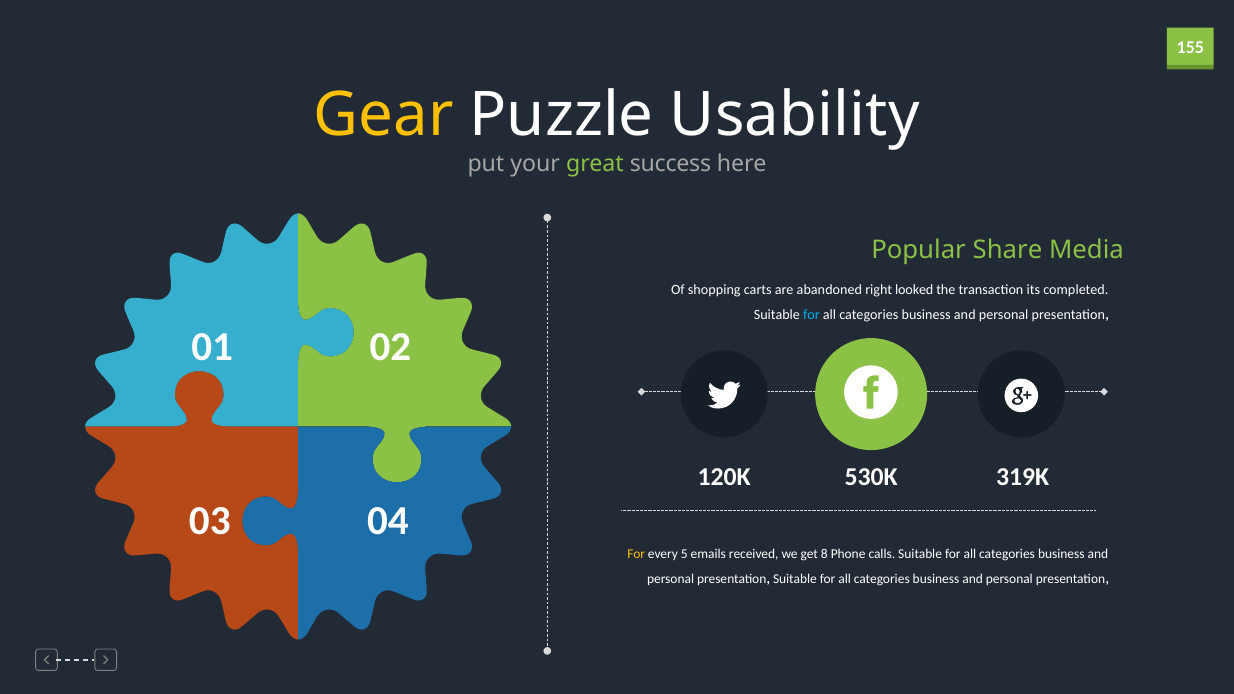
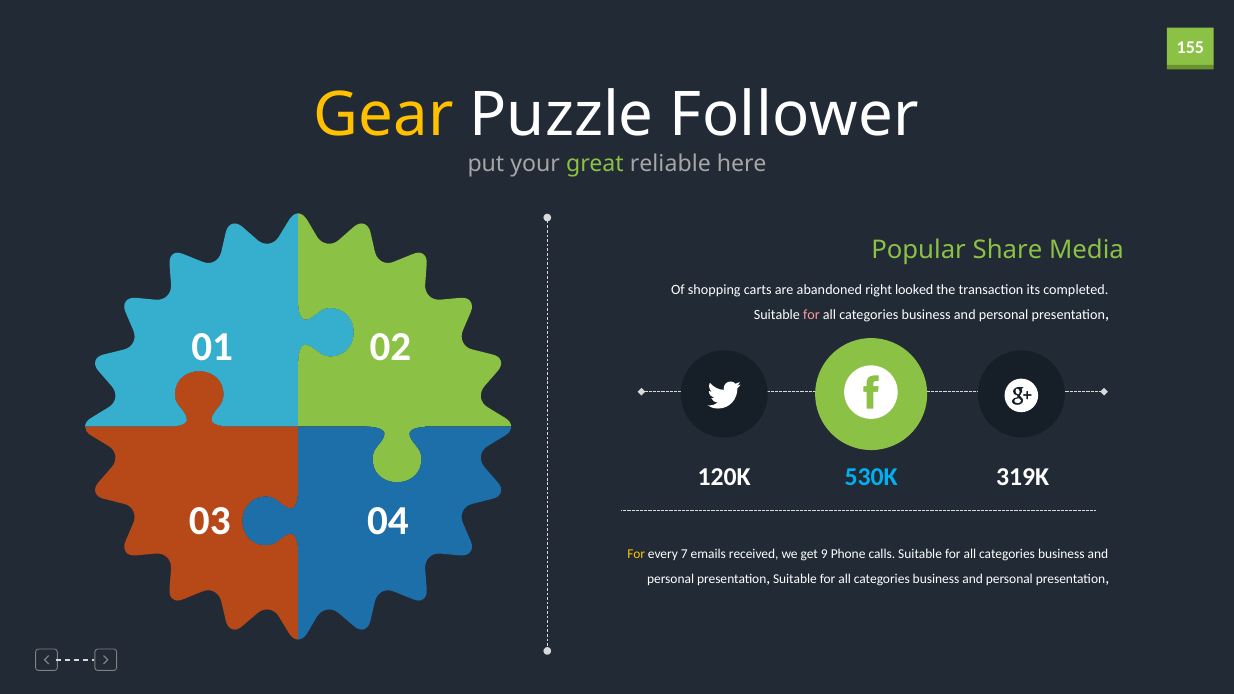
Usability: Usability -> Follower
success: success -> reliable
for at (811, 315) colour: light blue -> pink
530K colour: white -> light blue
5: 5 -> 7
8: 8 -> 9
